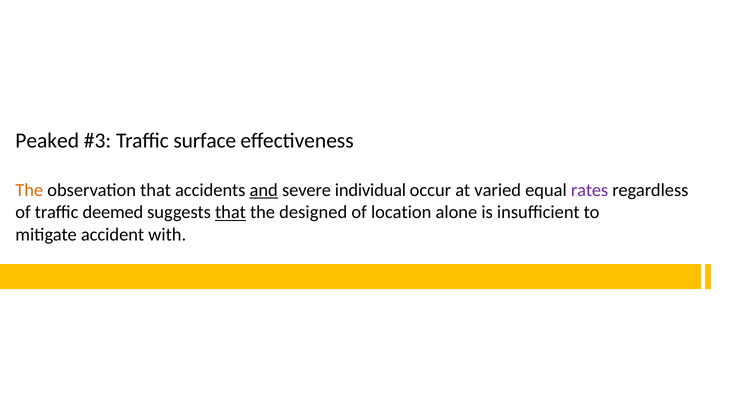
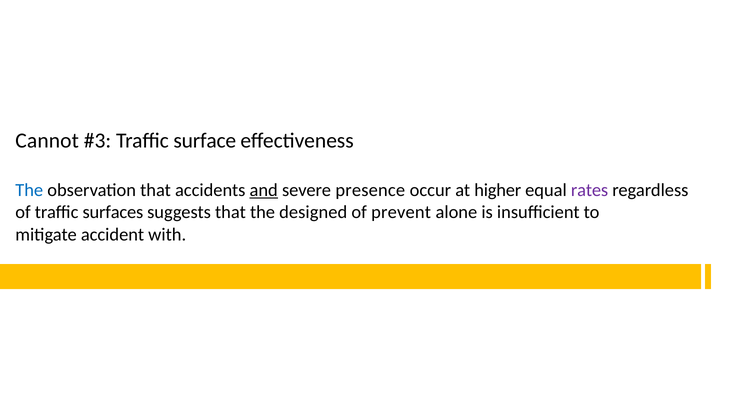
Peaked: Peaked -> Cannot
The at (29, 190) colour: orange -> blue
individual: individual -> presence
varied: varied -> higher
deemed: deemed -> surfaces
that at (230, 212) underline: present -> none
location: location -> prevent
